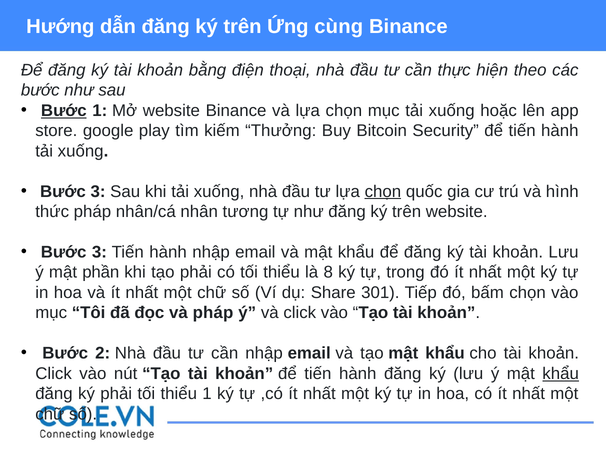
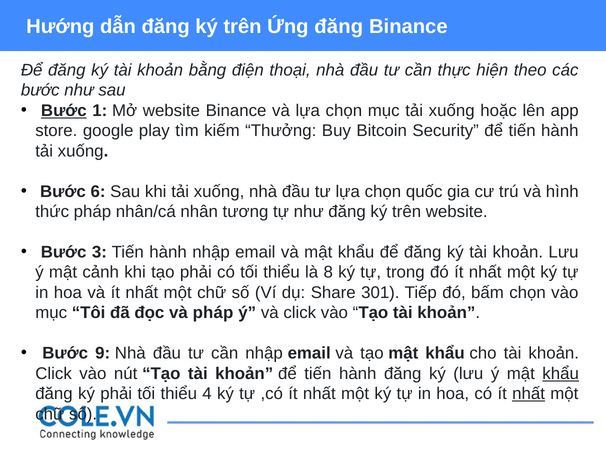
Ứng cùng: cùng -> đăng
3 at (98, 191): 3 -> 6
chọn at (383, 191) underline: present -> none
phần: phần -> cảnh
2: 2 -> 9
thiểu 1: 1 -> 4
nhất at (529, 393) underline: none -> present
